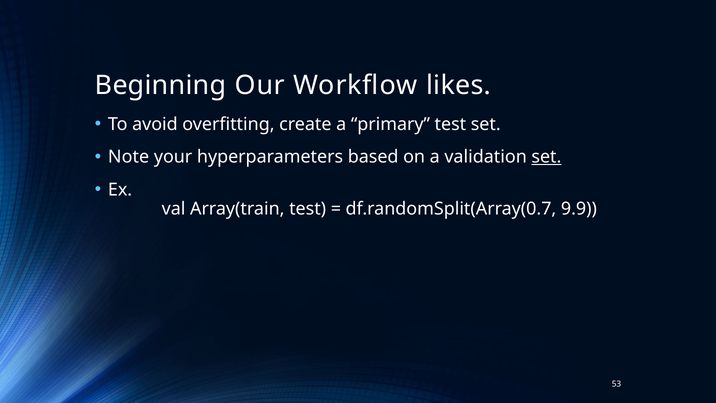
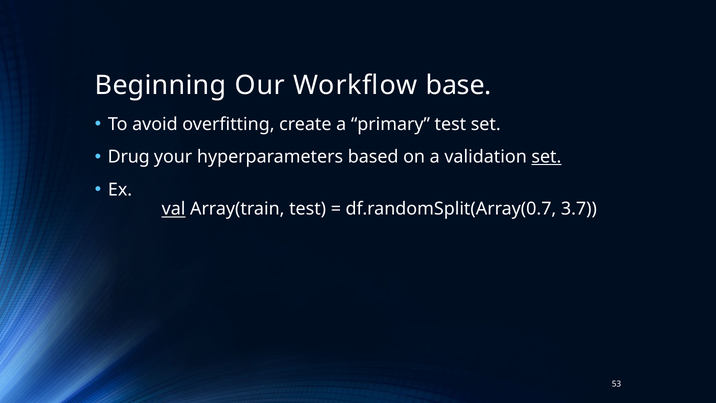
likes: likes -> base
Note: Note -> Drug
val underline: none -> present
9.9: 9.9 -> 3.7
